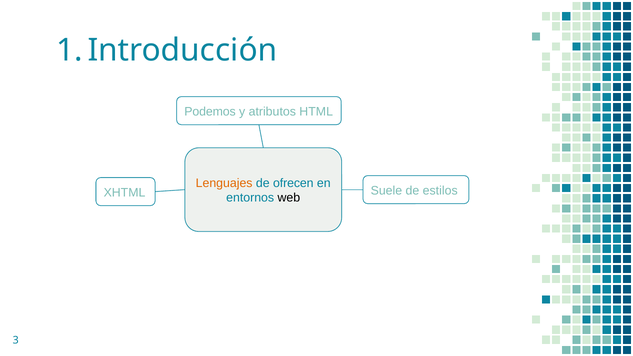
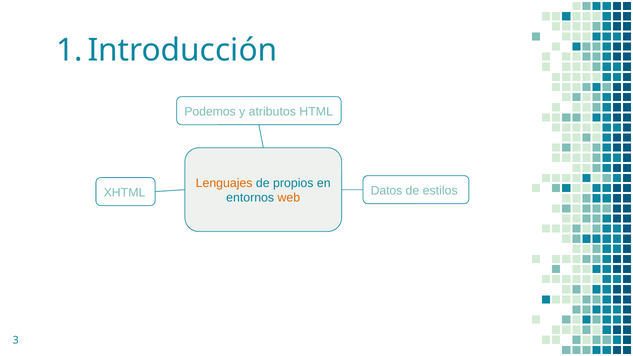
ofrecen: ofrecen -> propios
Suele: Suele -> Datos
web colour: black -> orange
